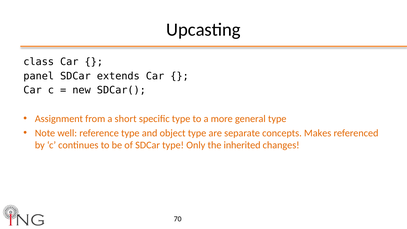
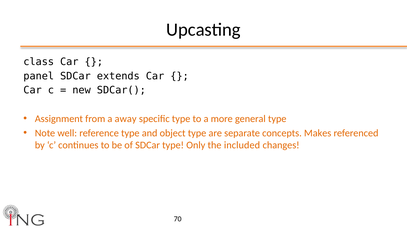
short: short -> away
inherited: inherited -> included
